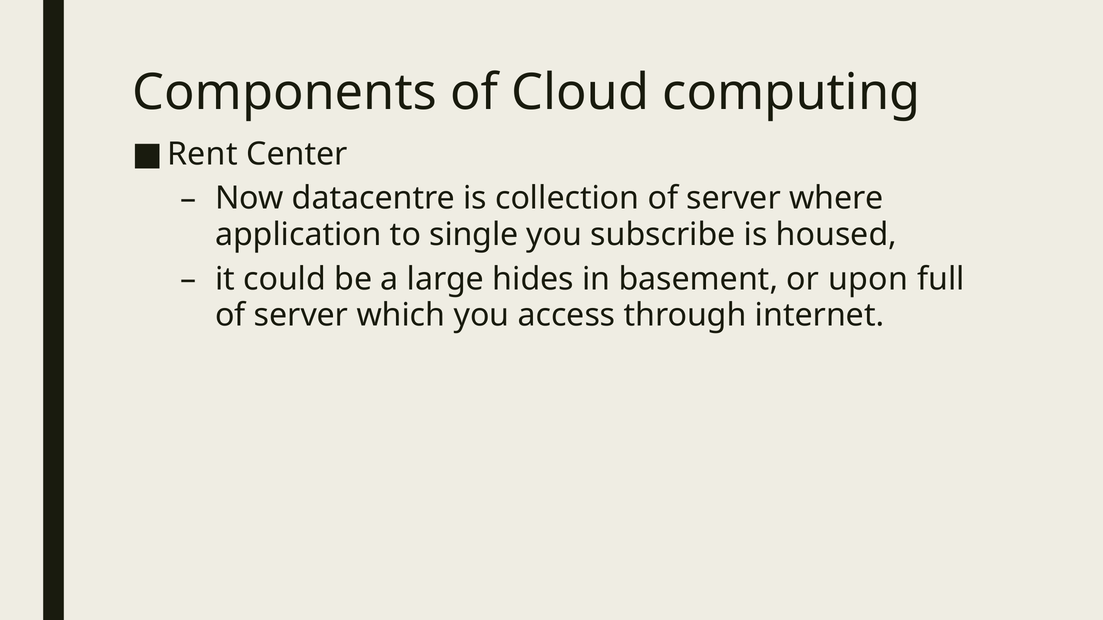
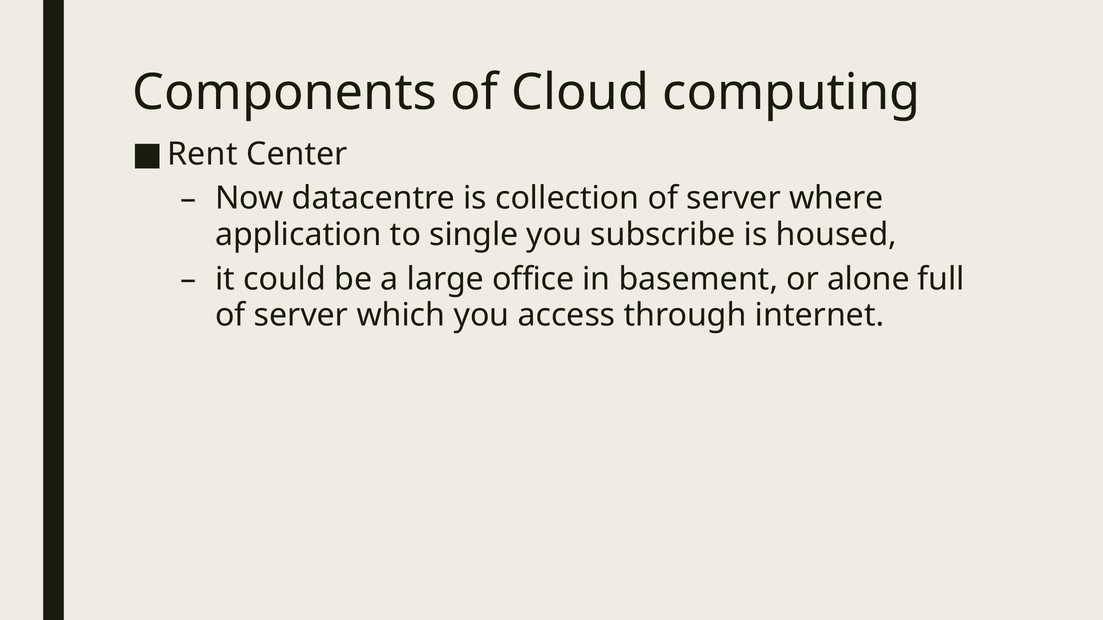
hides: hides -> office
upon: upon -> alone
